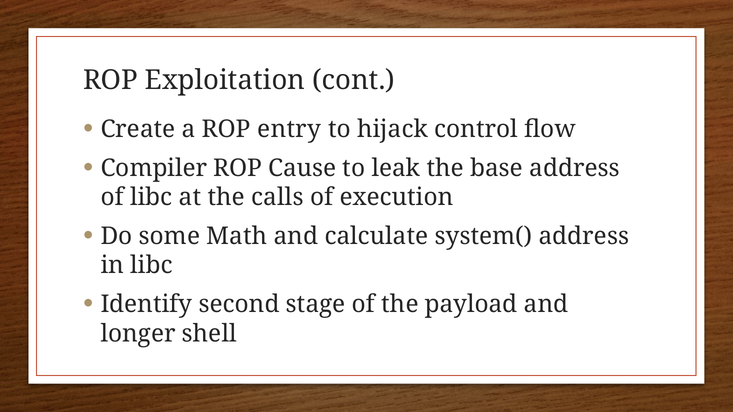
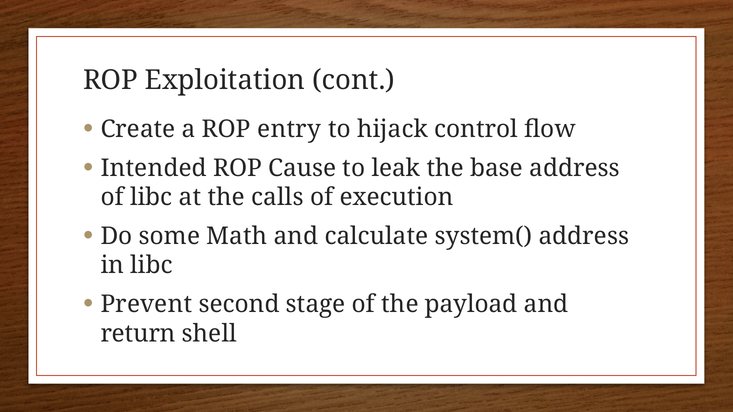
Compiler: Compiler -> Intended
Identify: Identify -> Prevent
longer: longer -> return
